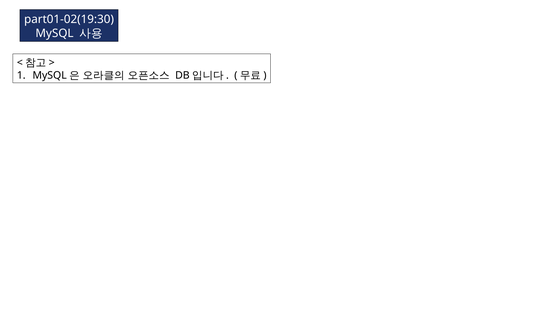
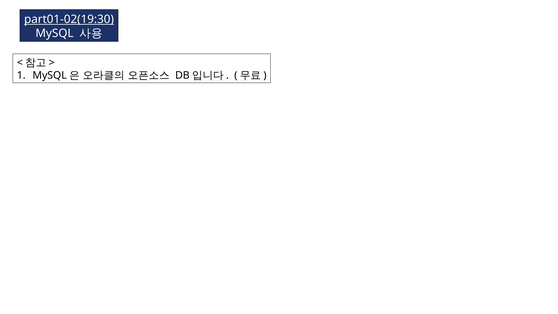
part01-02(19:30 underline: none -> present
